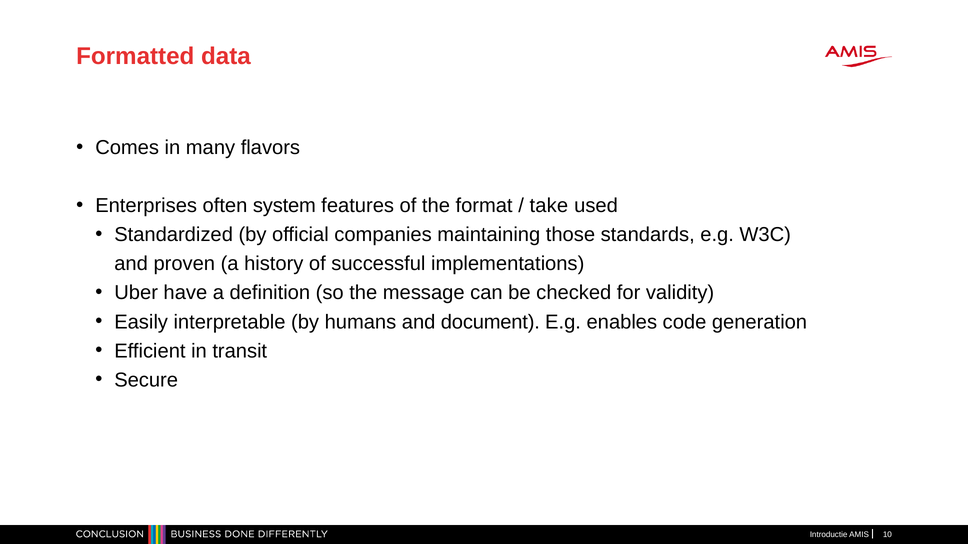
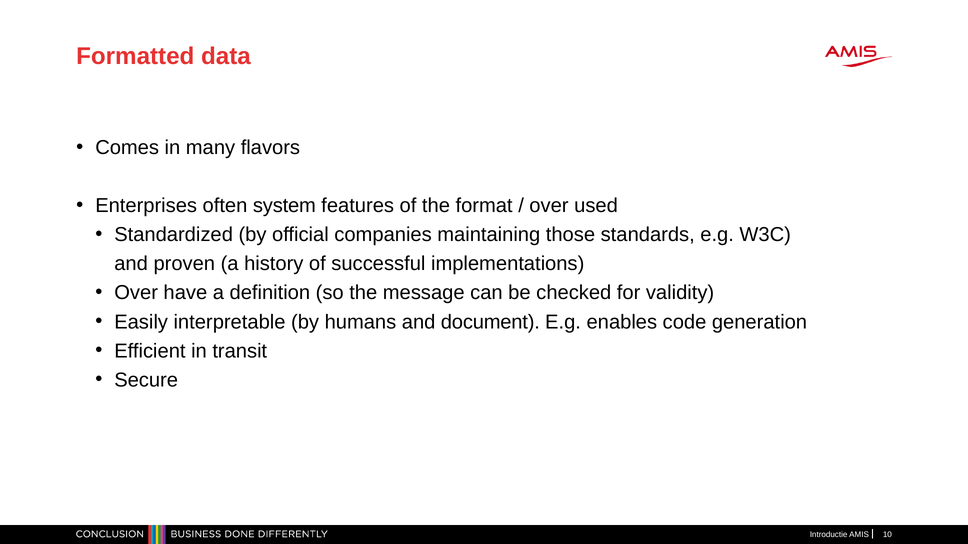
take at (549, 206): take -> over
Uber at (136, 293): Uber -> Over
